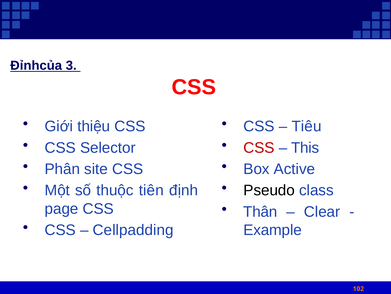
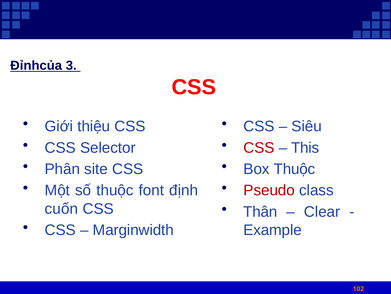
Tiêu: Tiêu -> Siêu
Box Active: Active -> Thuộc
Pseudo colour: black -> red
tiên: tiên -> font
page: page -> cuốn
Cellpadding: Cellpadding -> Marginwidth
